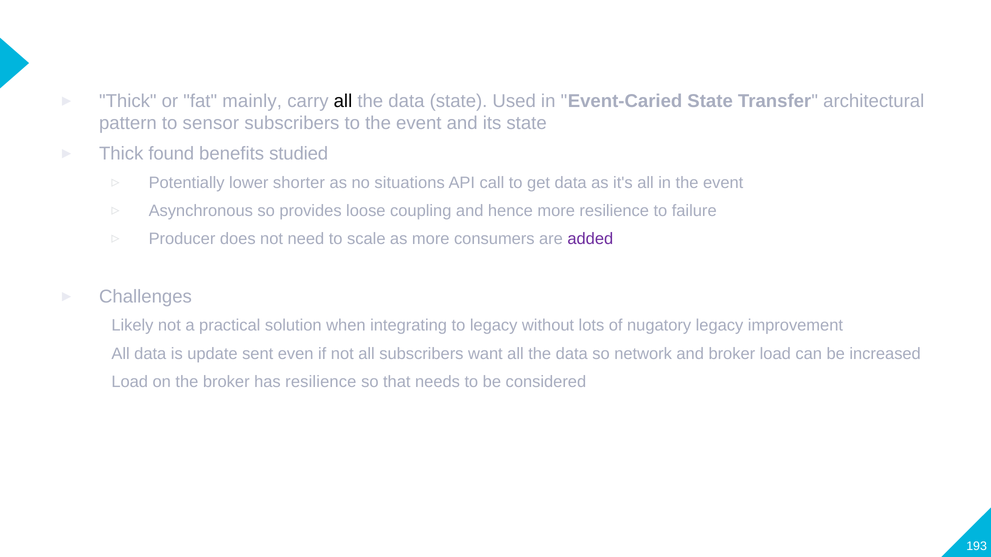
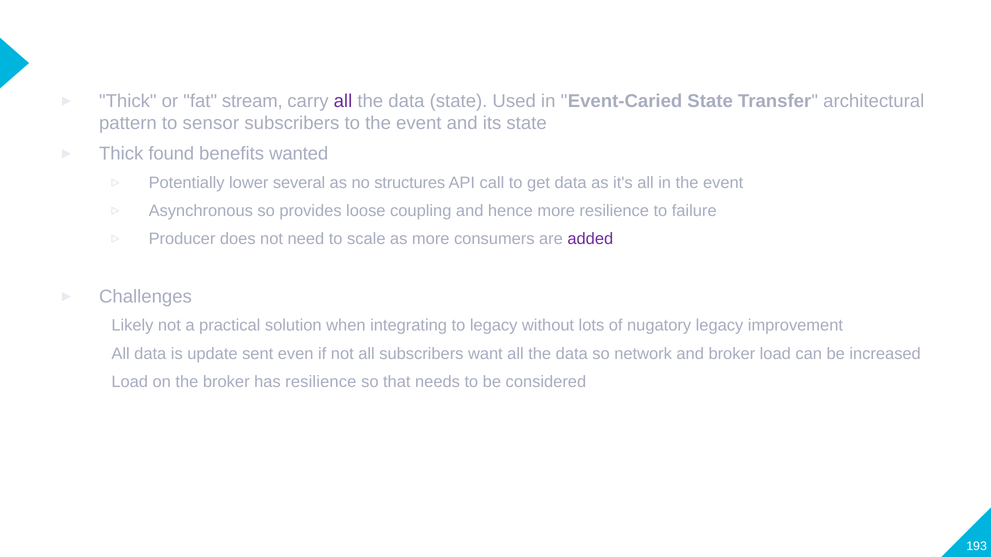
mainly: mainly -> stream
all at (343, 101) colour: black -> purple
studied: studied -> wanted
shorter: shorter -> several
situations: situations -> structures
